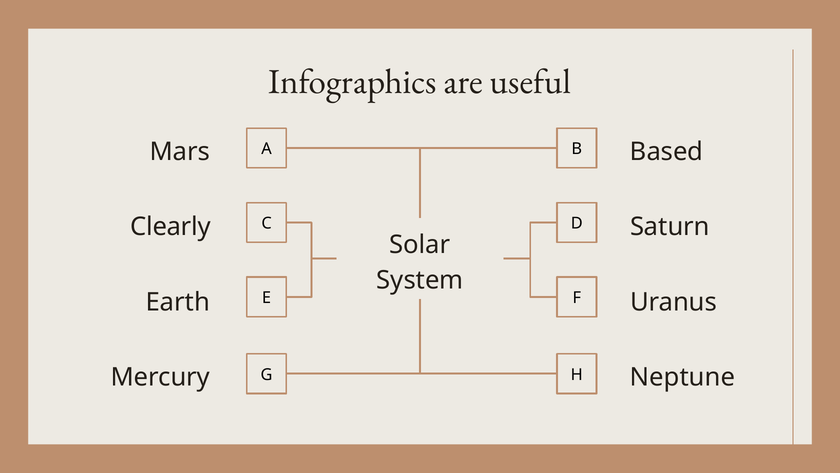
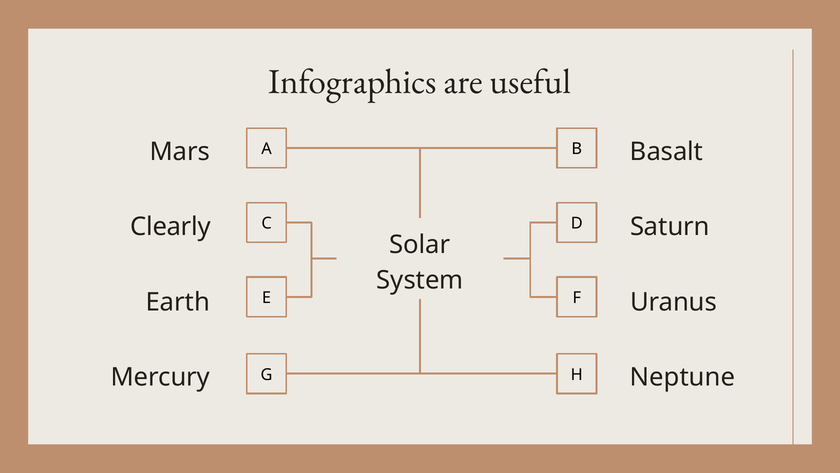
Based: Based -> Basalt
